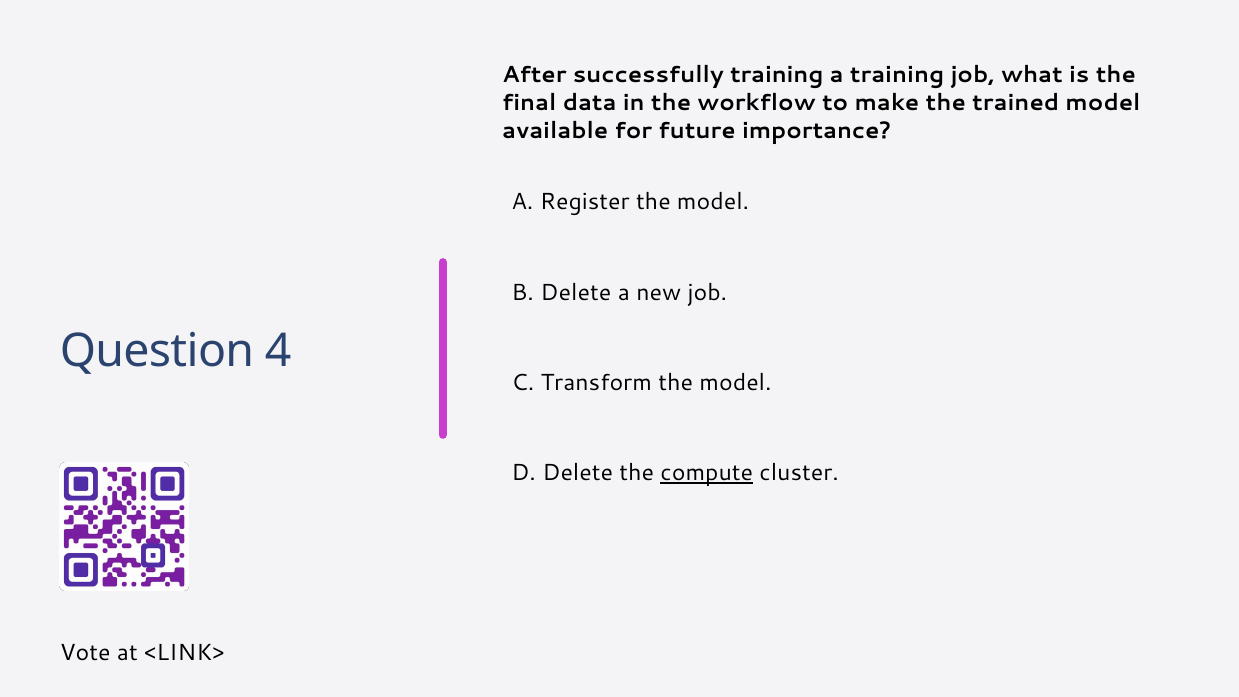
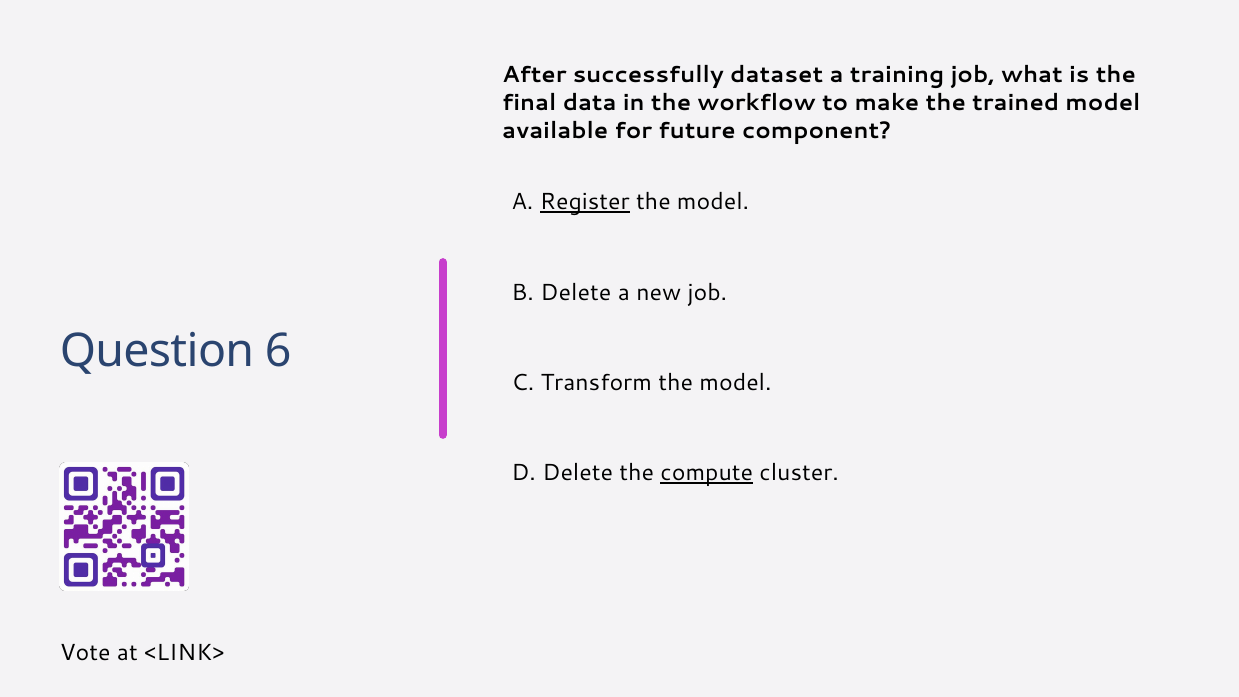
successfully training: training -> dataset
importance: importance -> component
Register underline: none -> present
4: 4 -> 6
